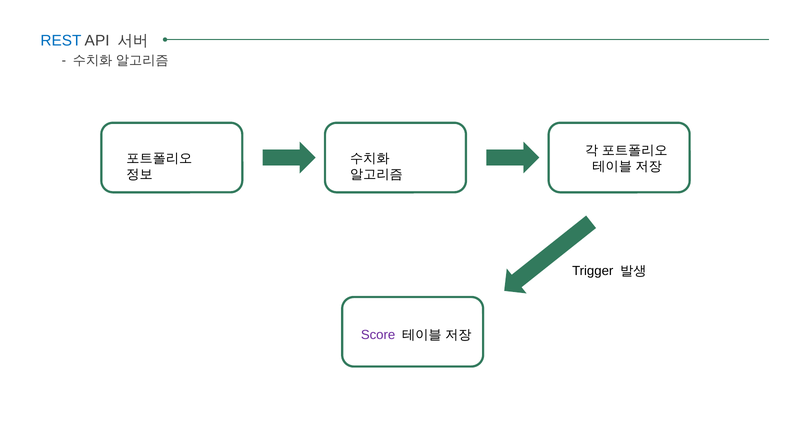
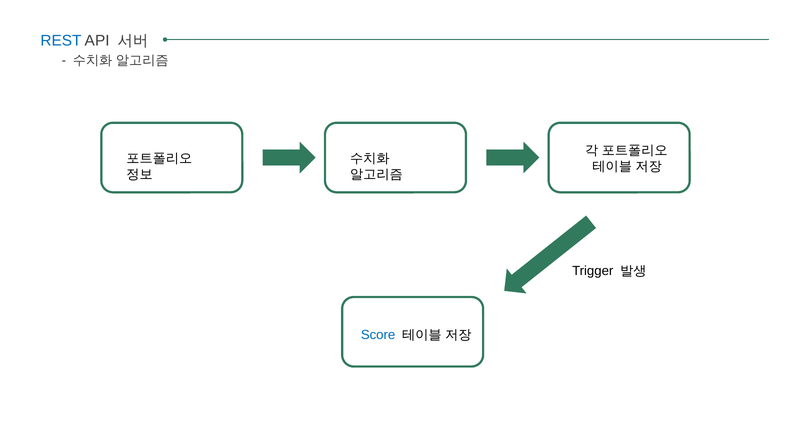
Score colour: purple -> blue
